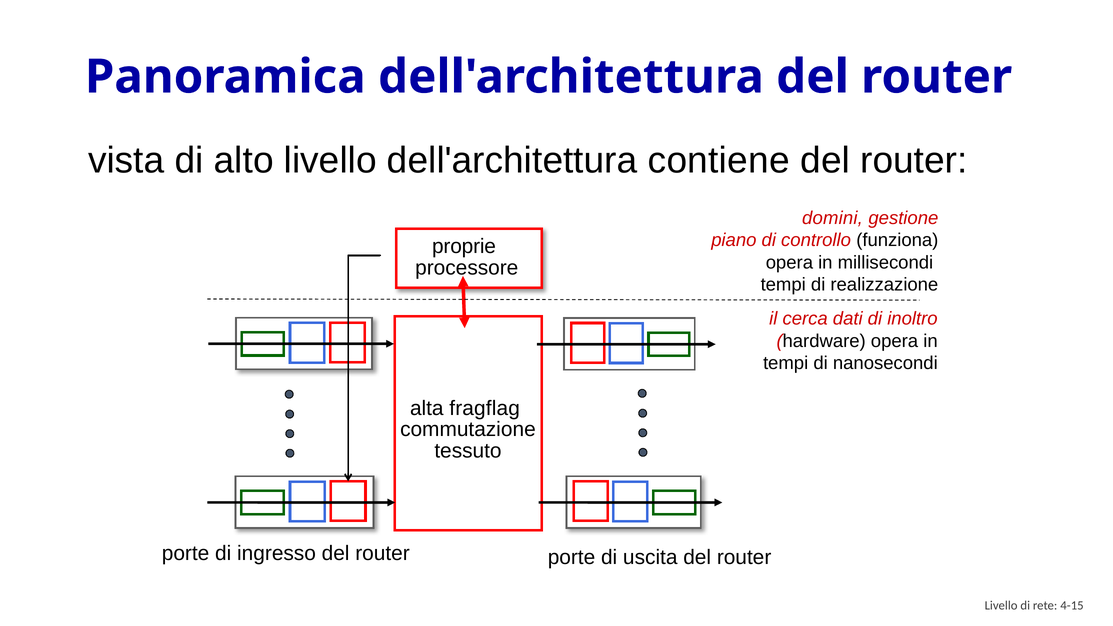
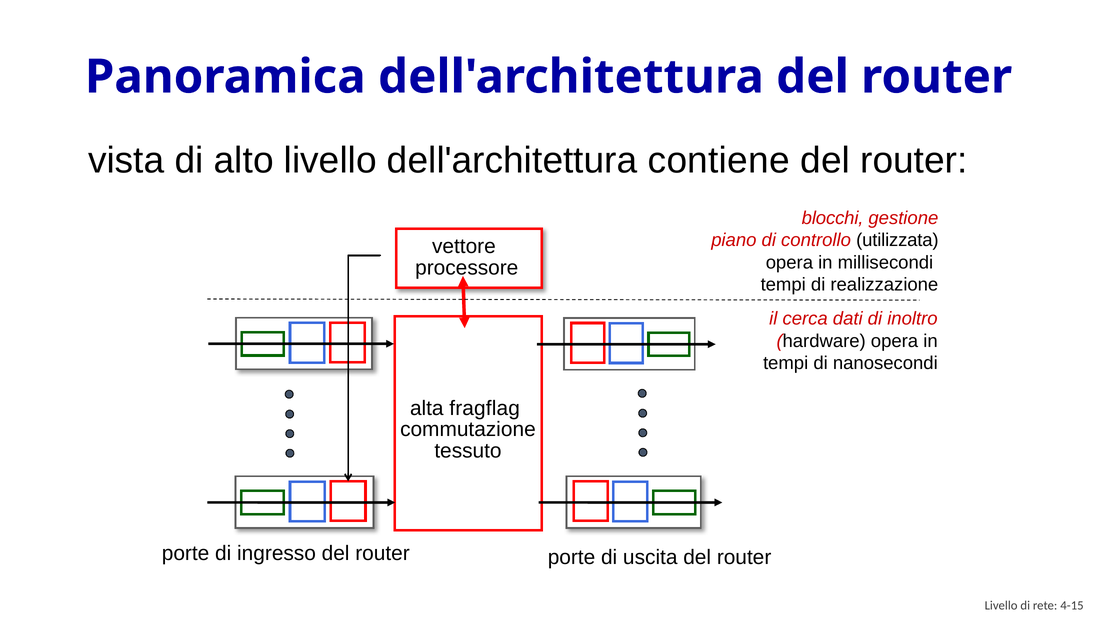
domini: domini -> blocchi
funziona: funziona -> utilizzata
proprie: proprie -> vettore
